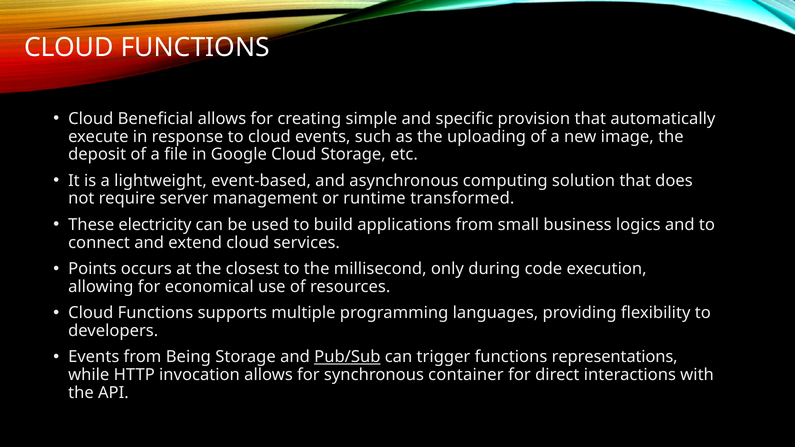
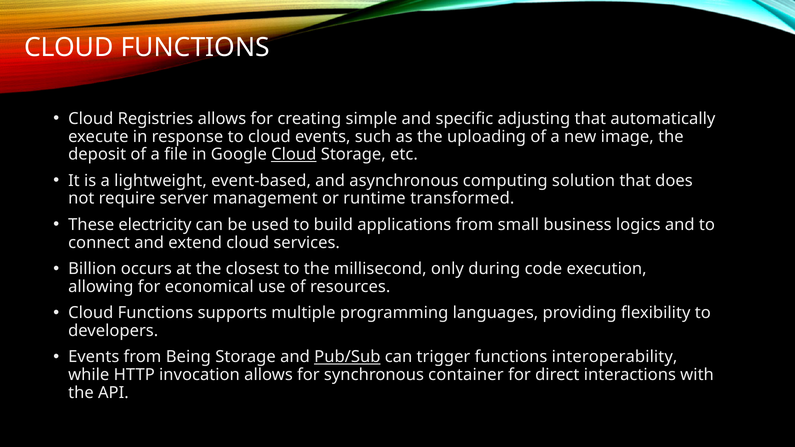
Beneficial: Beneficial -> Registries
provision: provision -> adjusting
Cloud at (294, 155) underline: none -> present
Points: Points -> Billion
representations: representations -> interoperability
